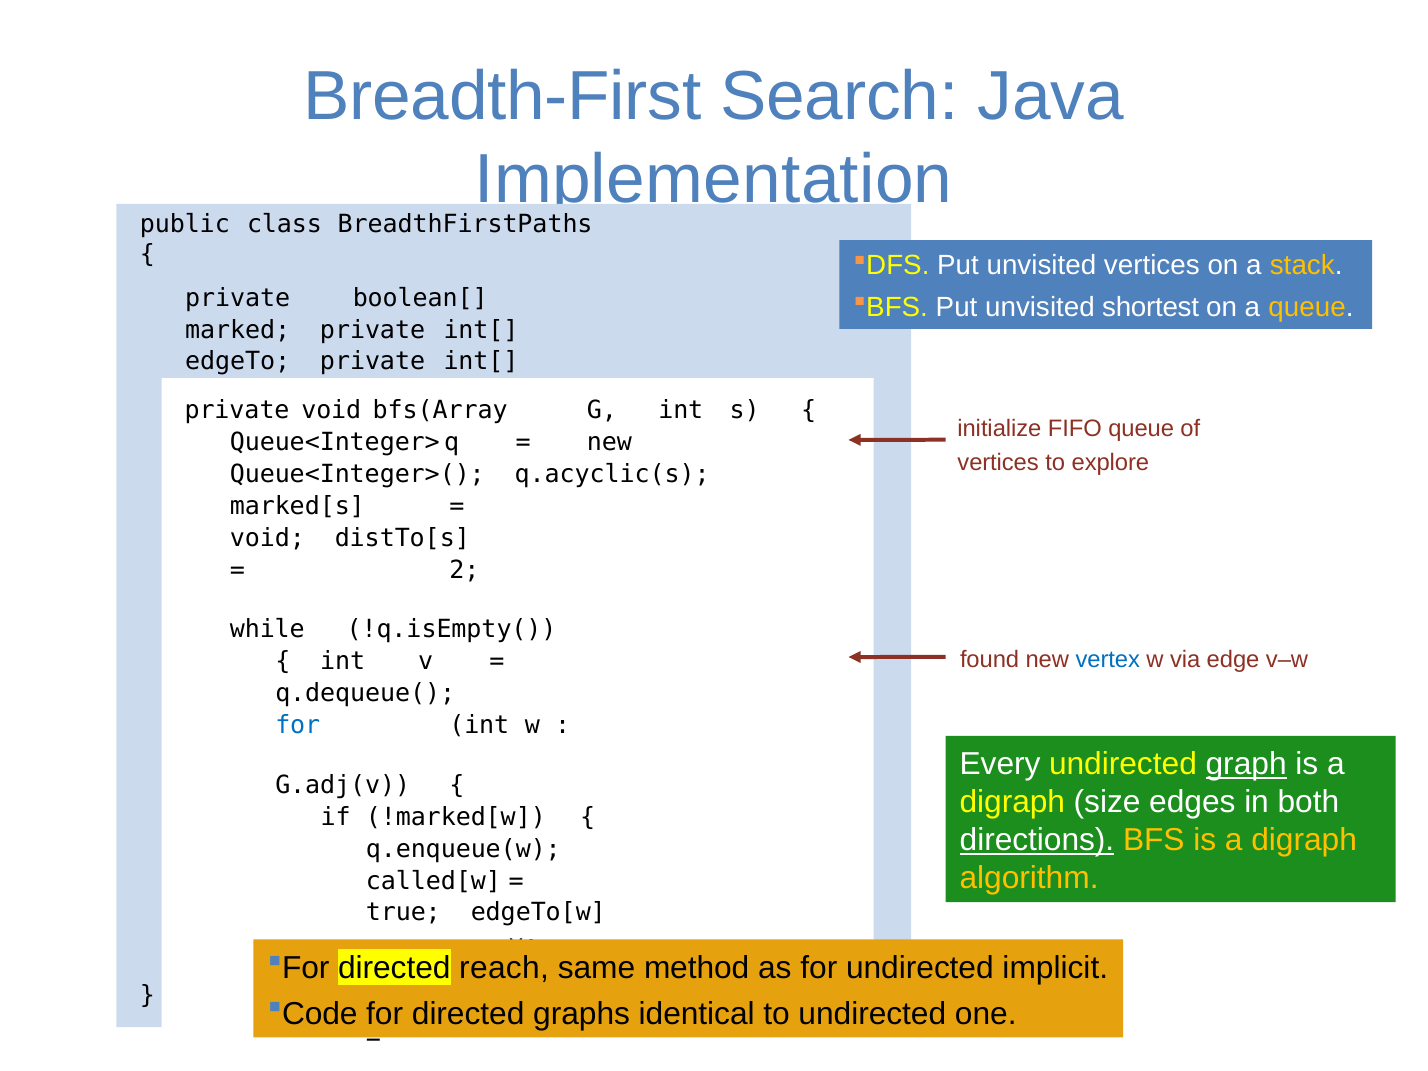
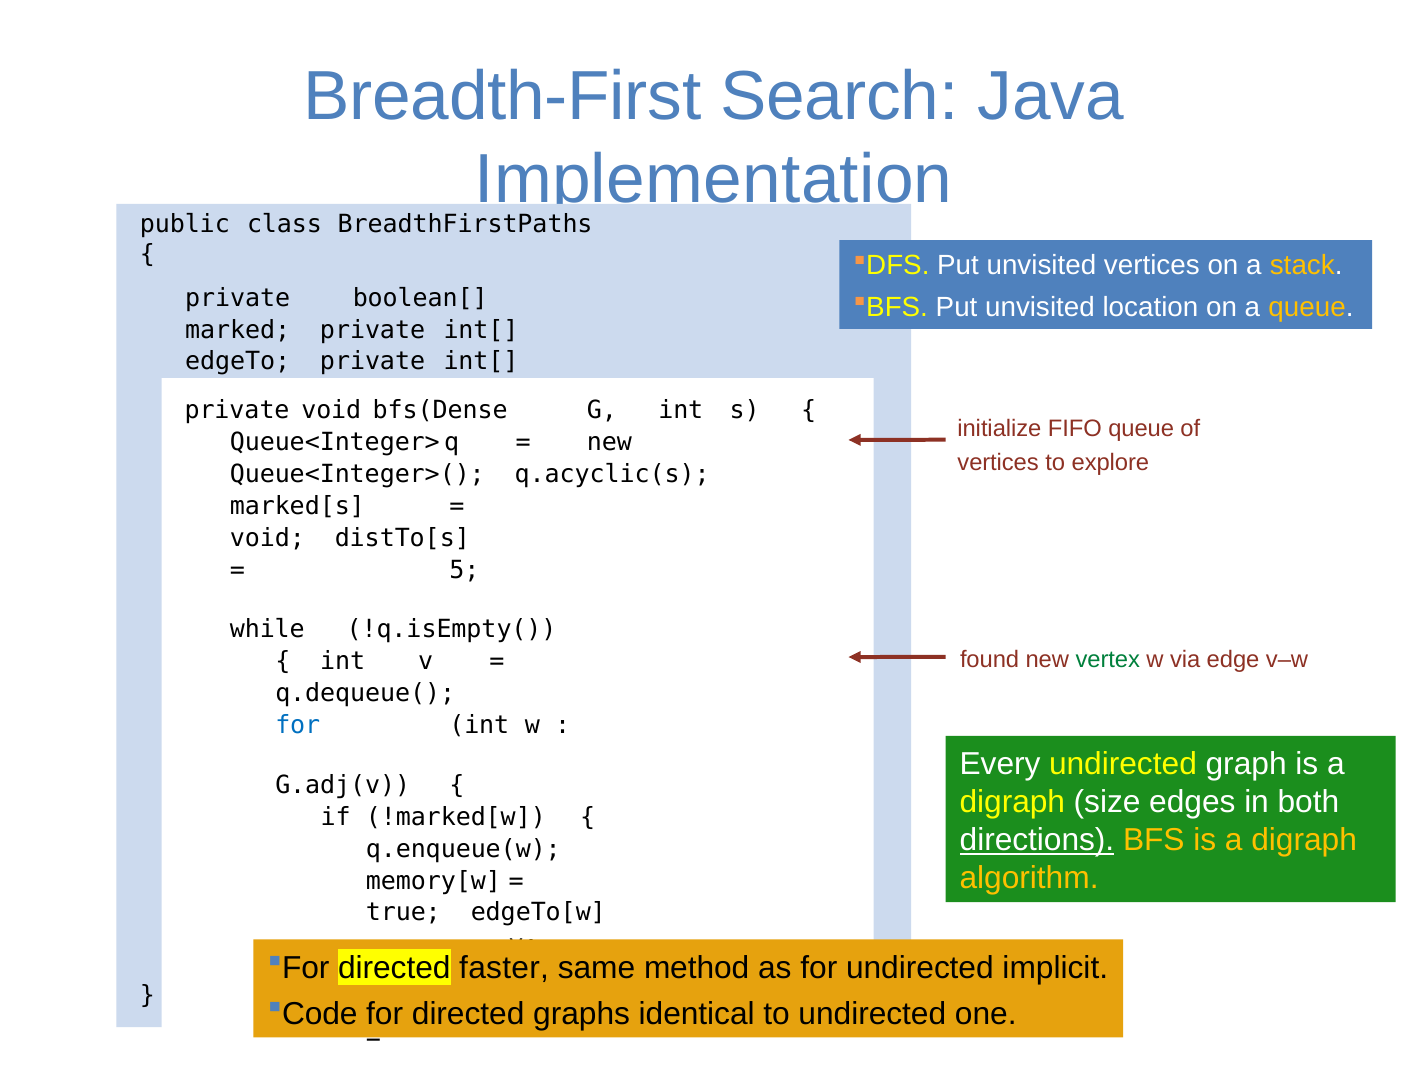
shortest: shortest -> location
bfs(Array: bfs(Array -> bfs(Dense
2: 2 -> 5
vertex colour: blue -> green
graph underline: present -> none
called[w: called[w -> memory[w
reach: reach -> faster
